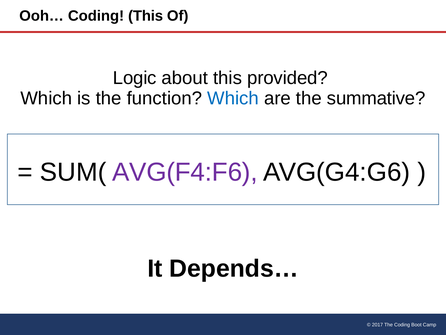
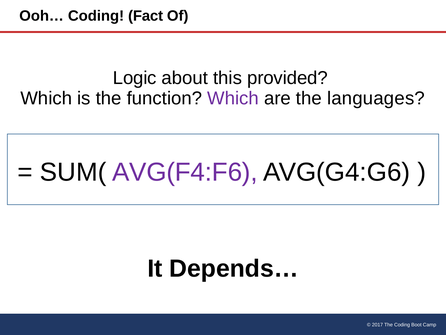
Coding This: This -> Fact
Which at (233, 98) colour: blue -> purple
summative: summative -> languages
